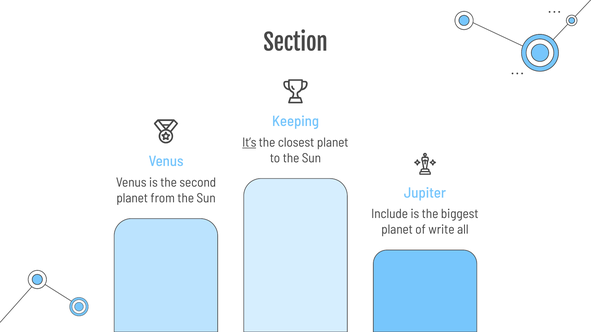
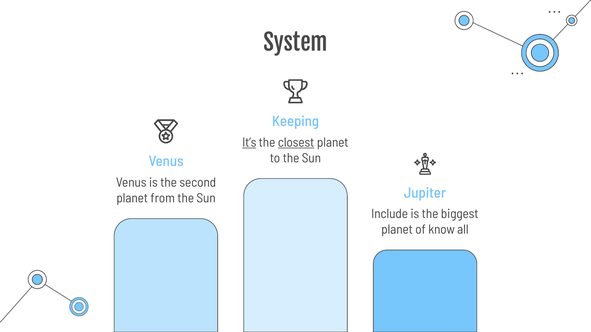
Section: Section -> System
closest underline: none -> present
write: write -> know
